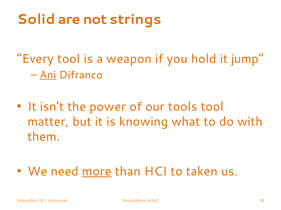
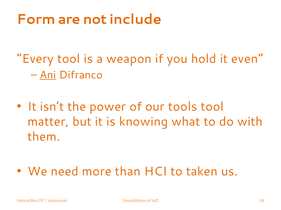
Solid: Solid -> Form
strings: strings -> include
jump: jump -> even
more underline: present -> none
